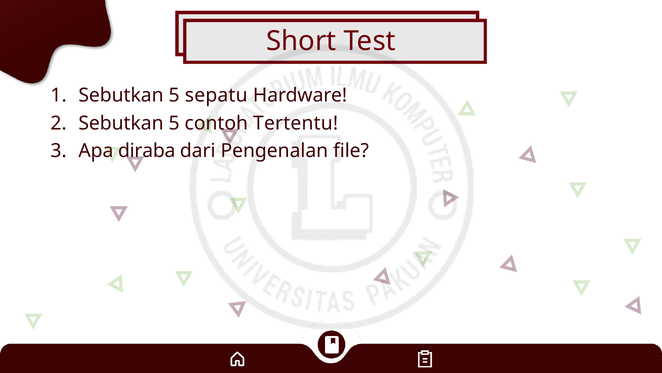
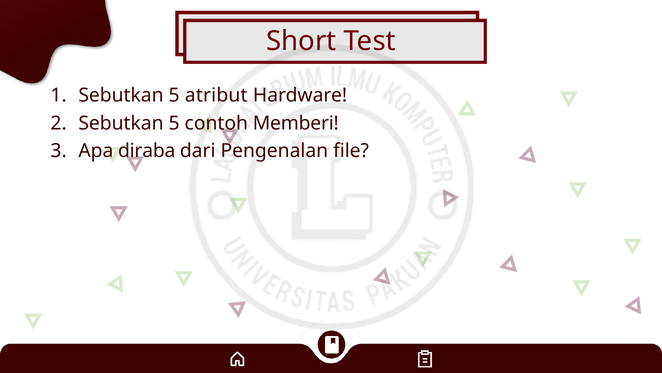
sepatu: sepatu -> atribut
Tertentu: Tertentu -> Memberi
